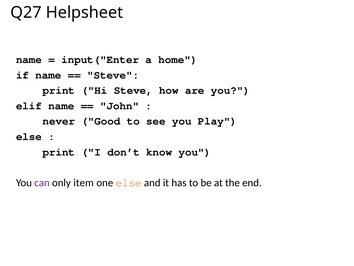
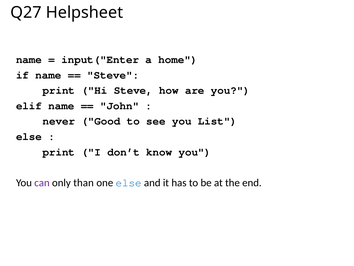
Play: Play -> List
item: item -> than
else at (129, 182) colour: orange -> blue
